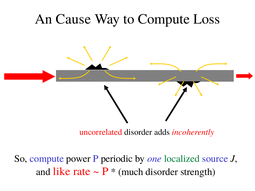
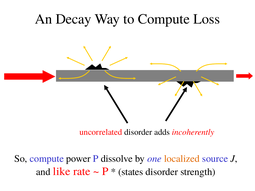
Cause: Cause -> Decay
periodic: periodic -> dissolve
localized colour: green -> orange
much: much -> states
